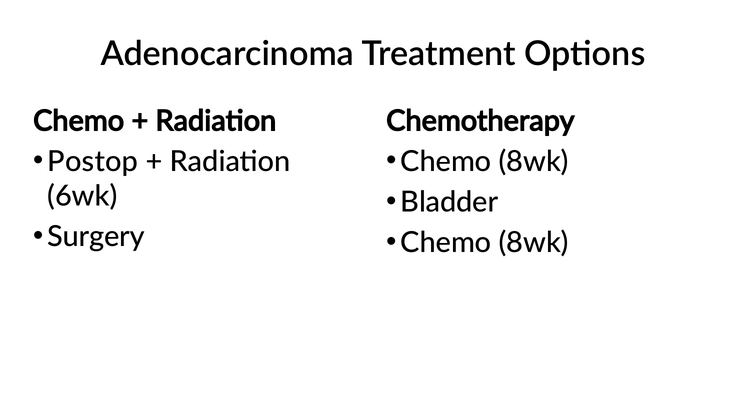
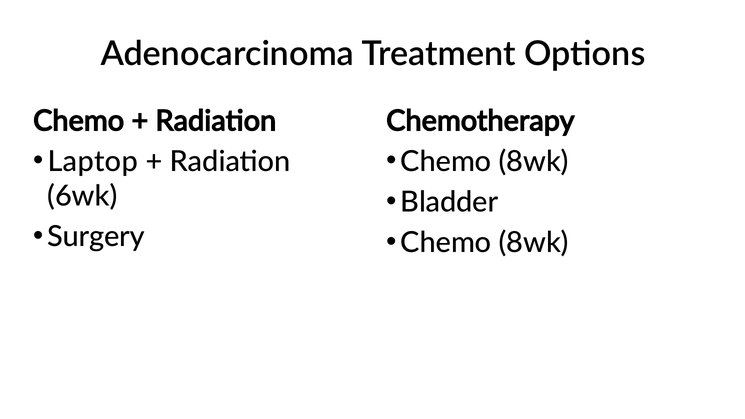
Postop: Postop -> Laptop
